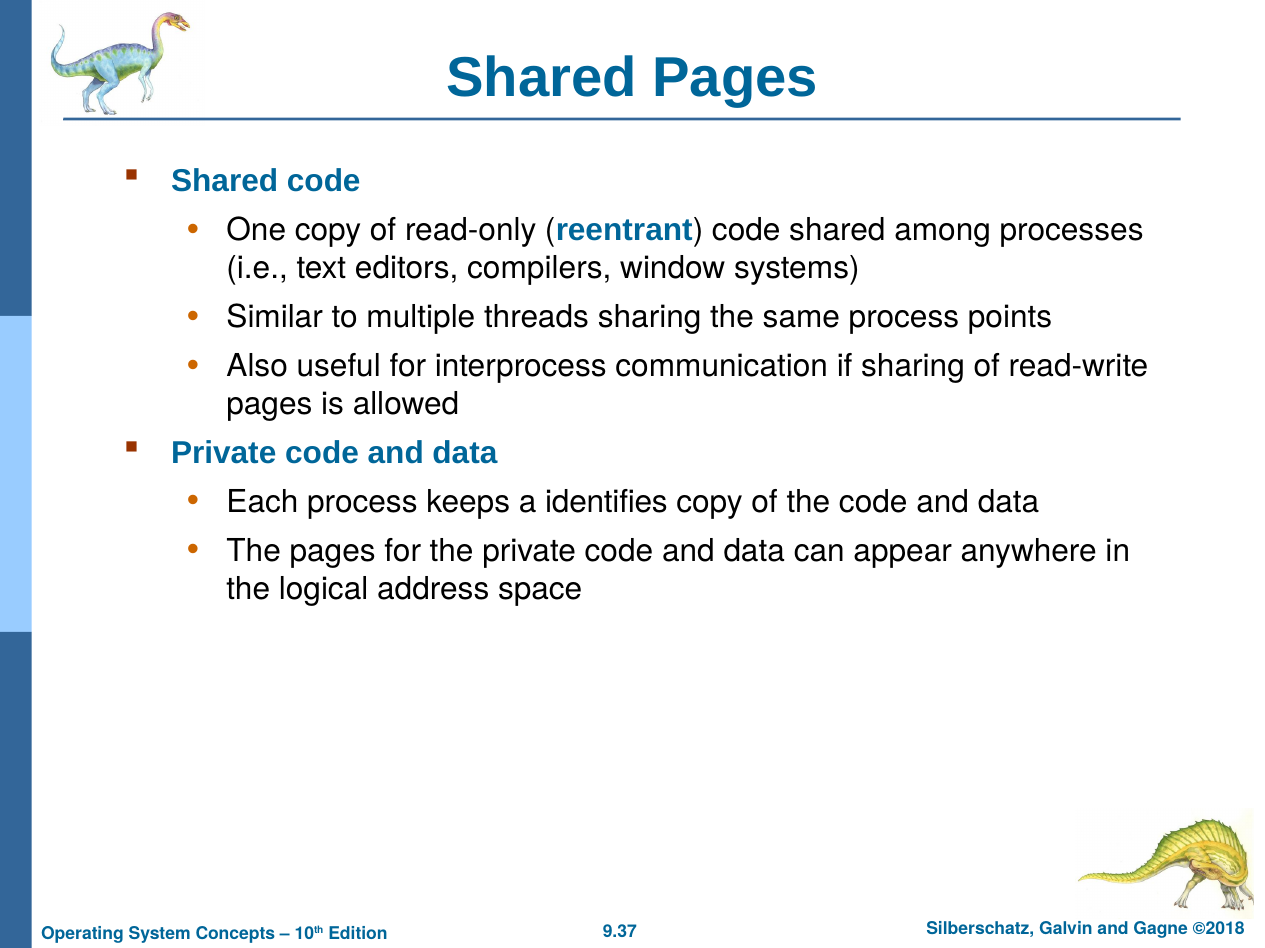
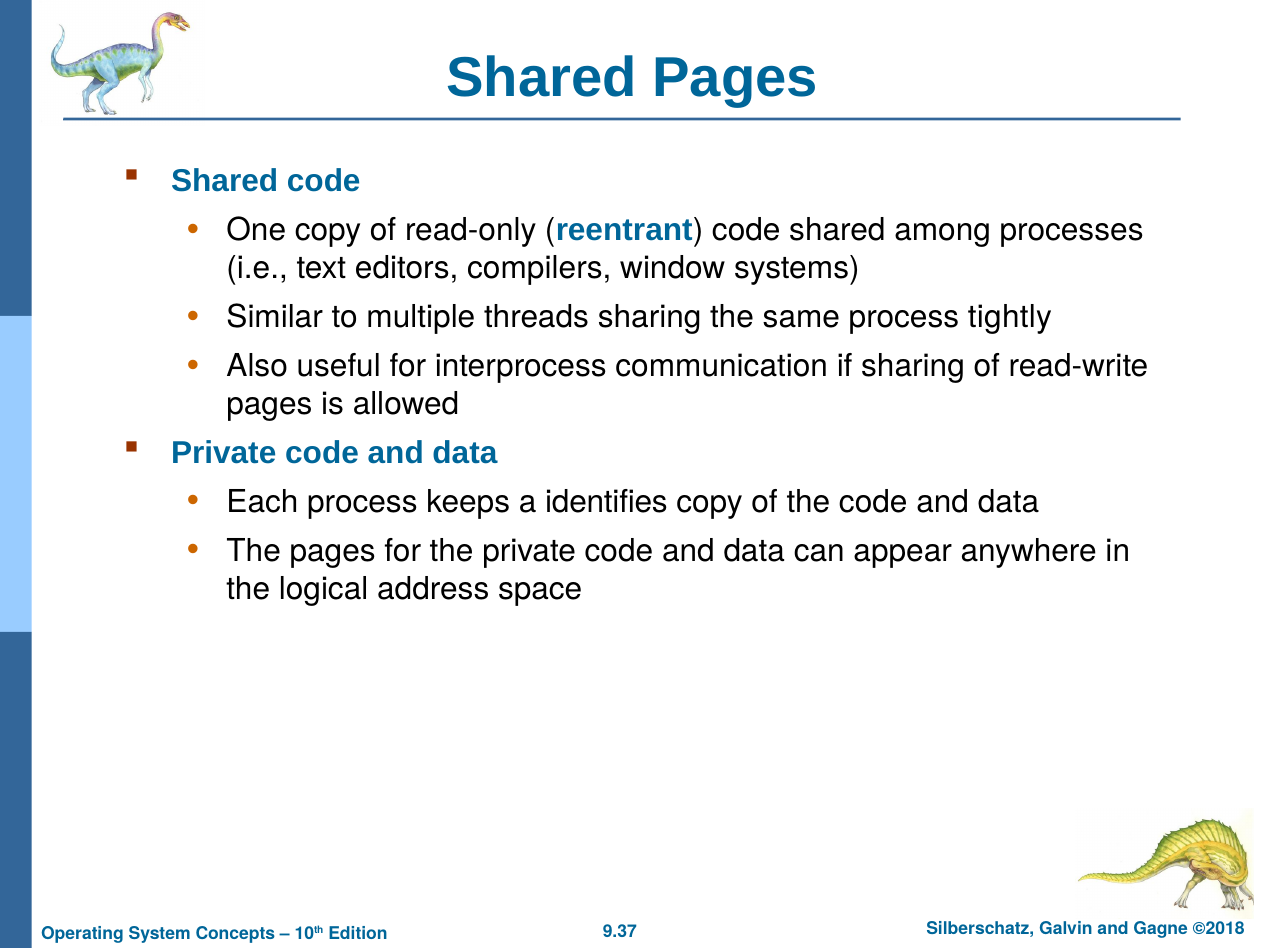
points: points -> tightly
